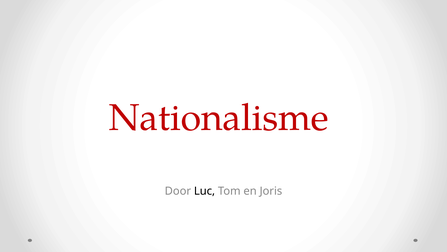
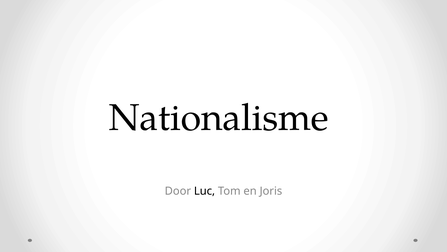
Nationalisme colour: red -> black
